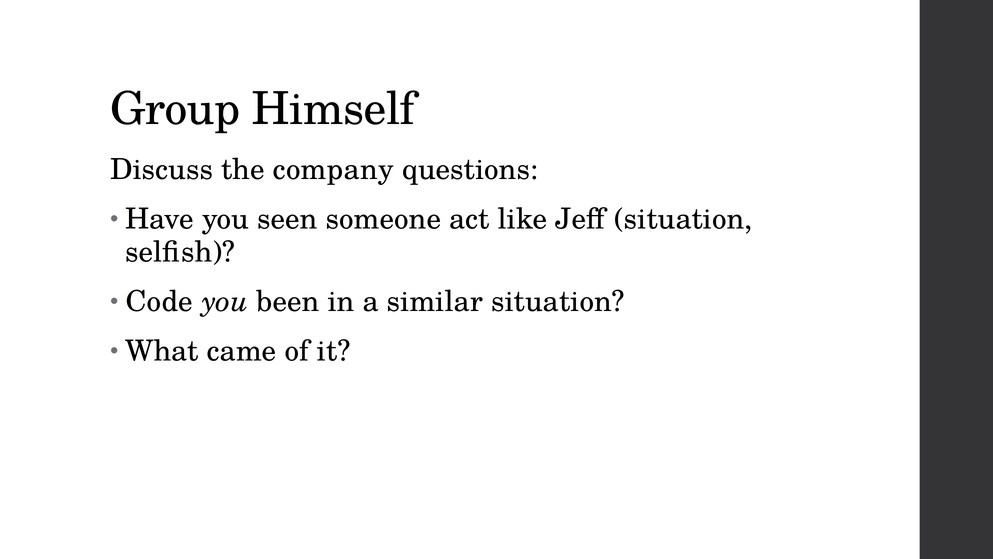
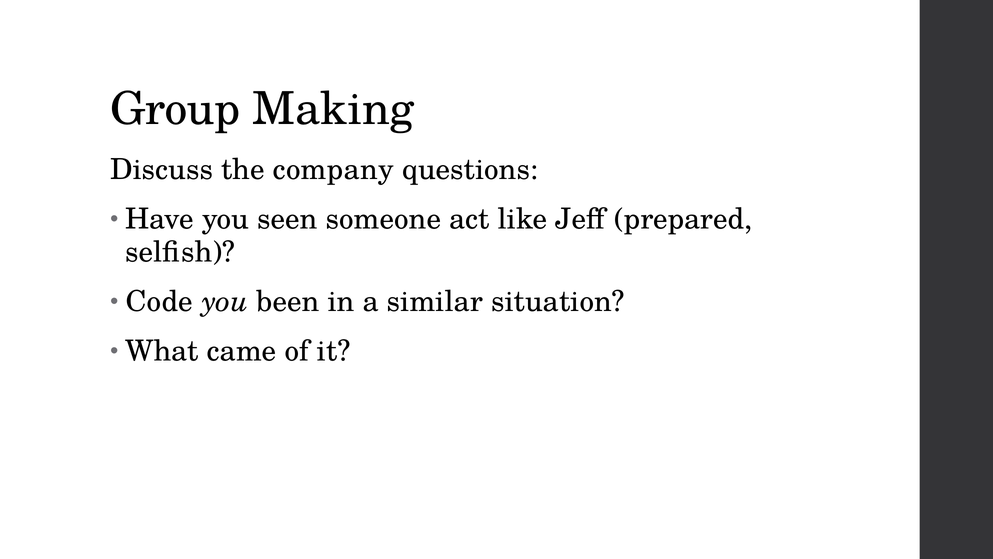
Himself: Himself -> Making
Jeff situation: situation -> prepared
